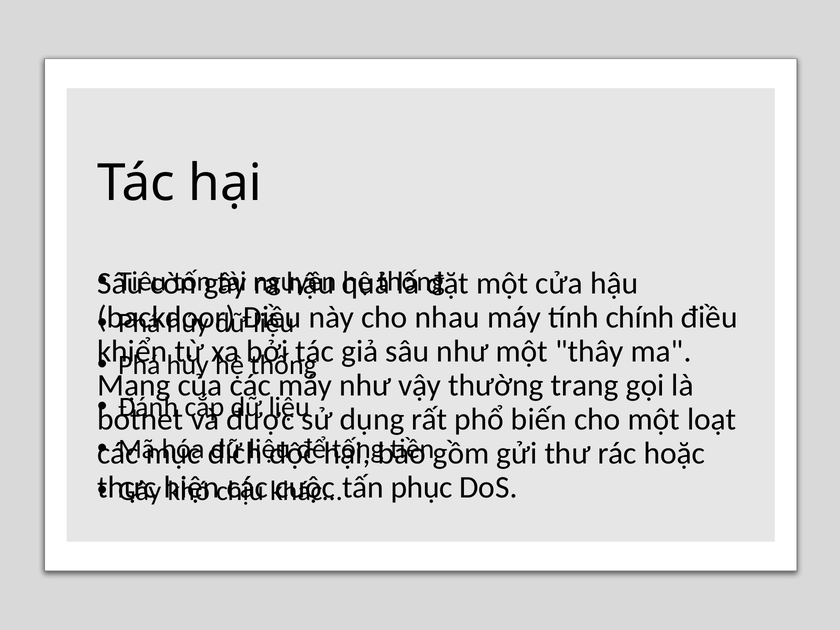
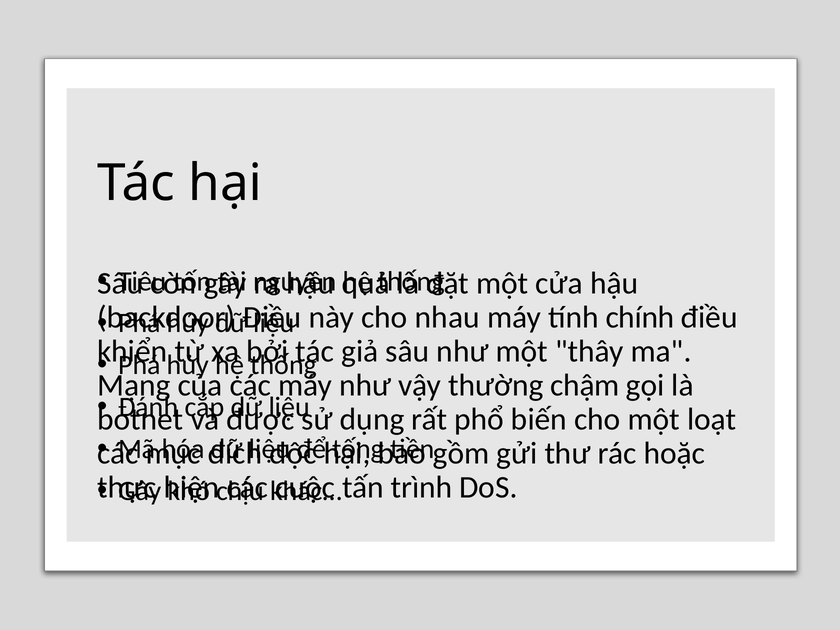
trang: trang -> chậm
phục: phục -> trình
